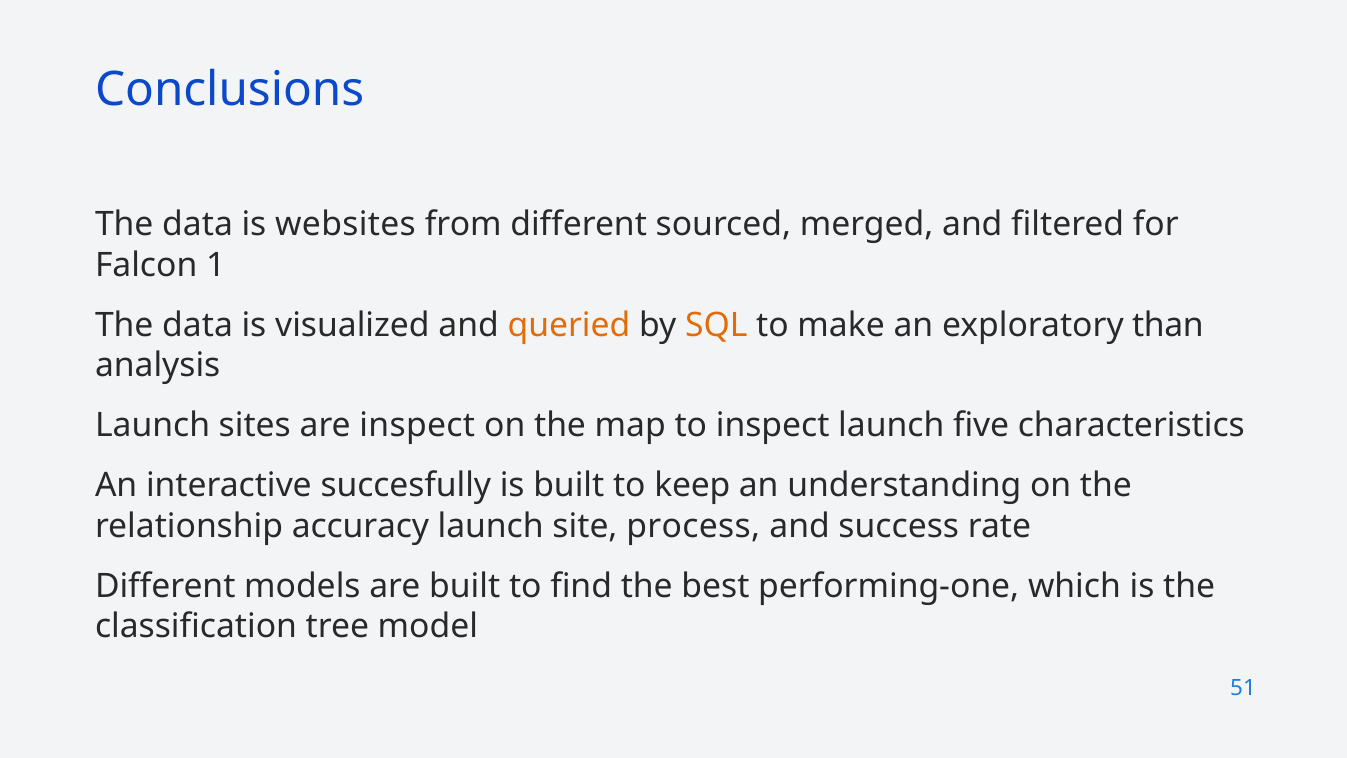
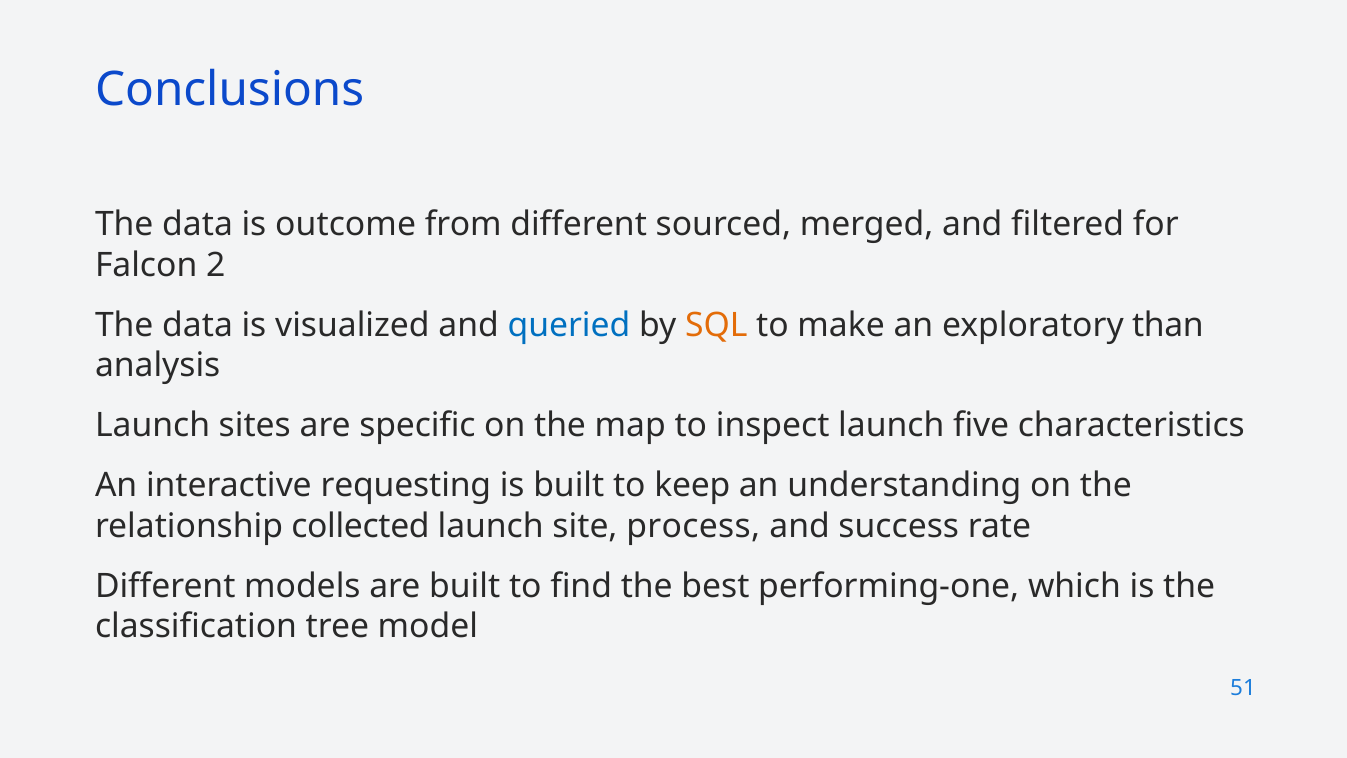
websites: websites -> outcome
1: 1 -> 2
queried colour: orange -> blue
are inspect: inspect -> specific
succesfully: succesfully -> requesting
accuracy: accuracy -> collected
